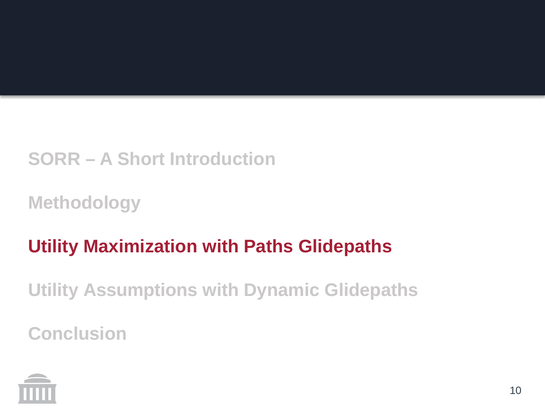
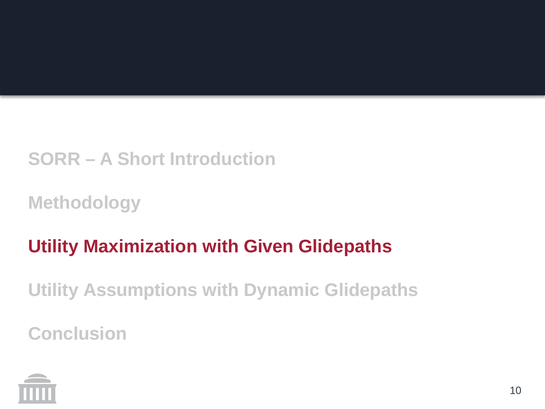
Paths: Paths -> Given
